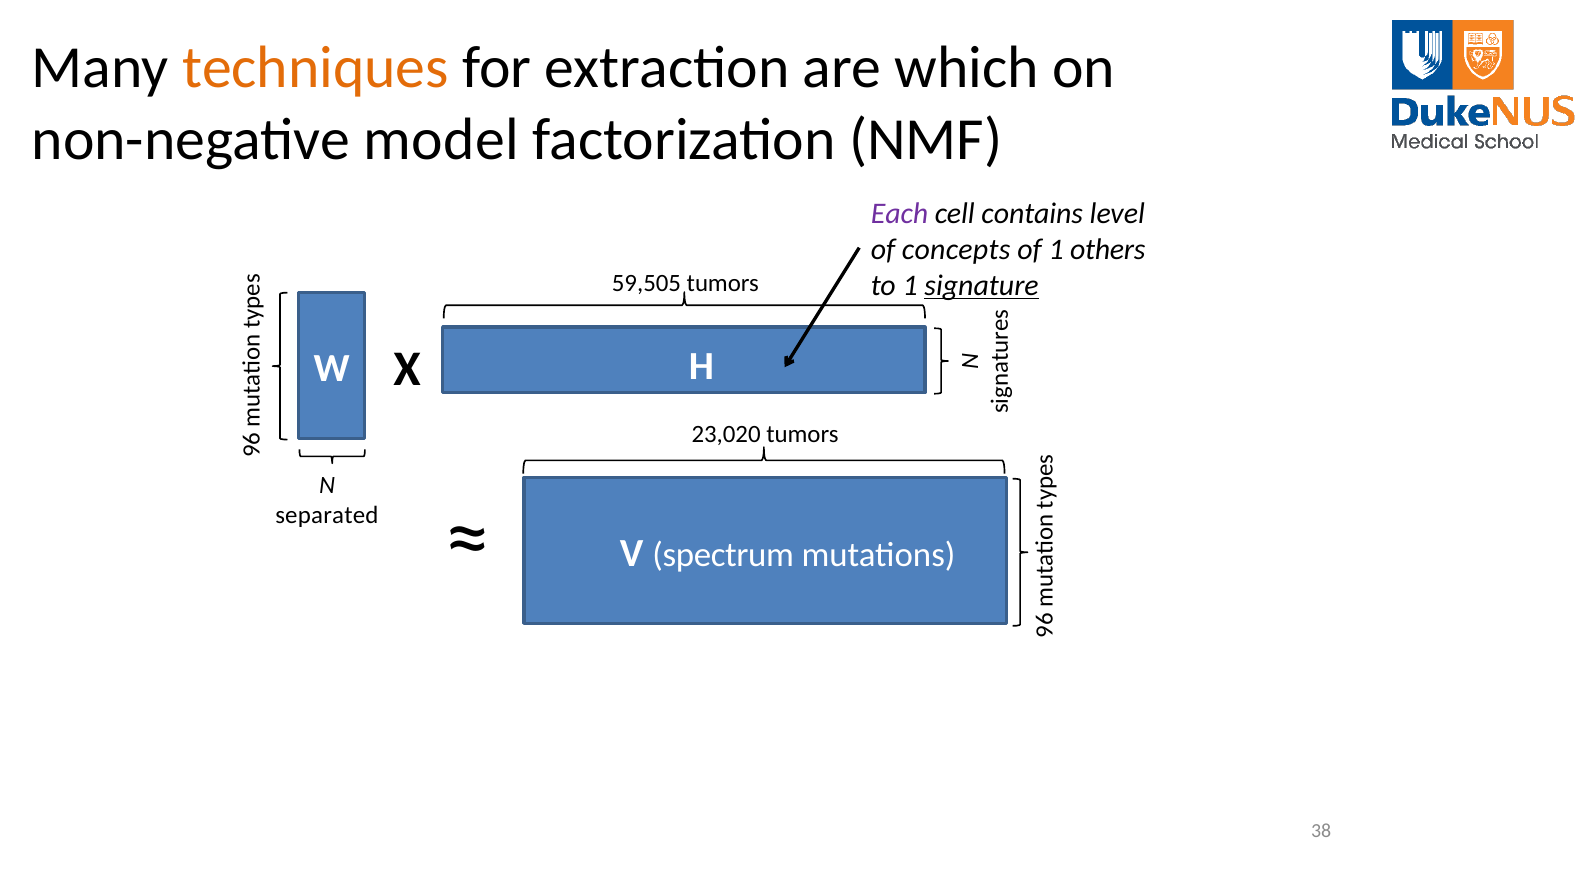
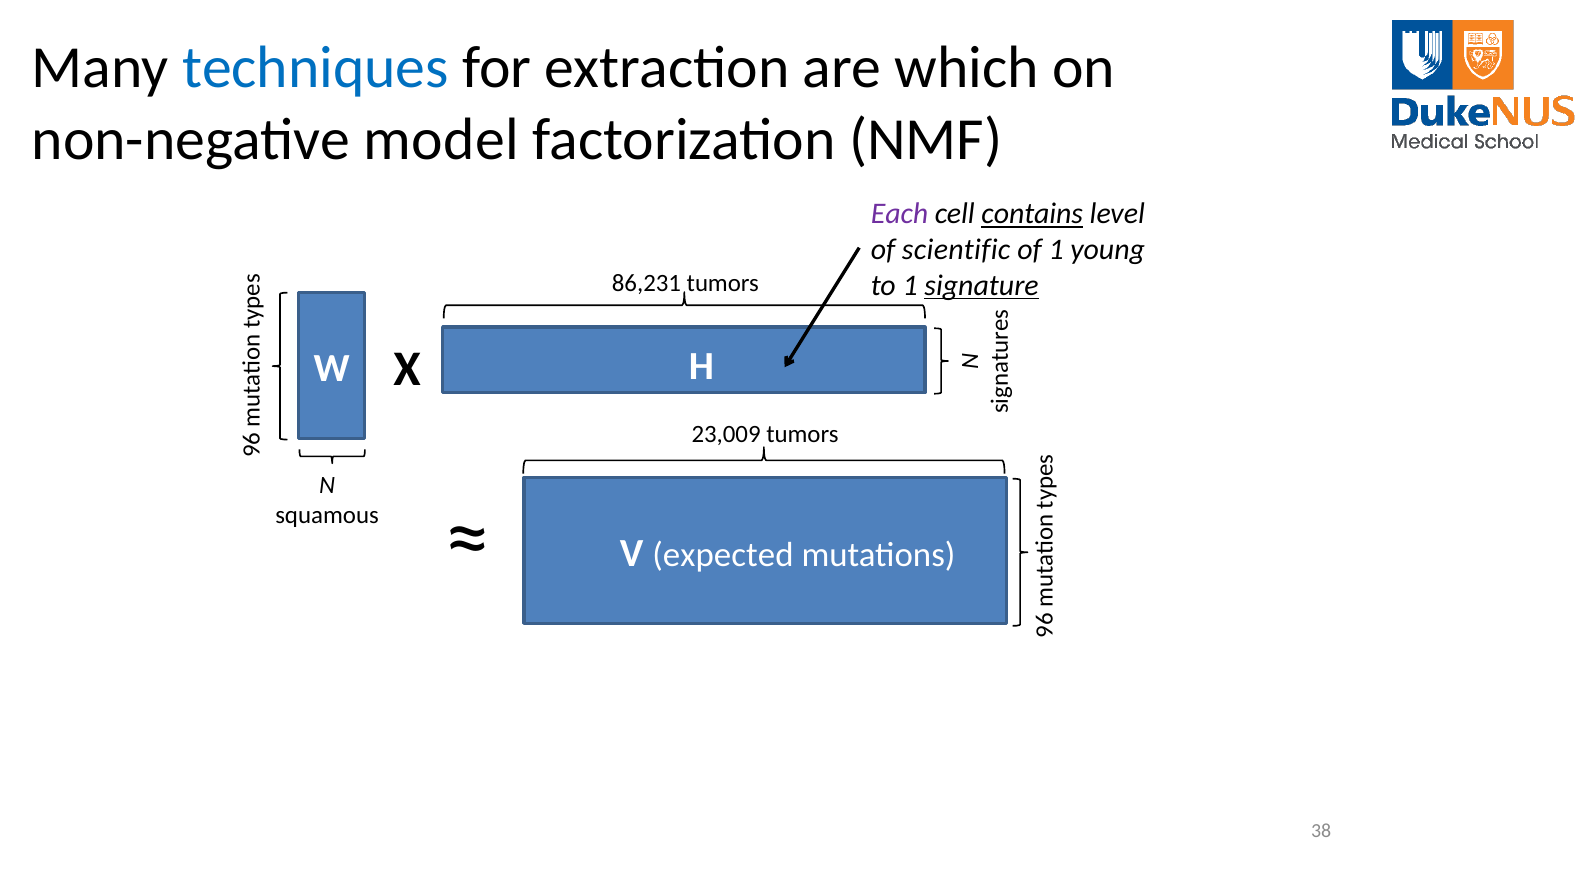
techniques colour: orange -> blue
contains underline: none -> present
concepts: concepts -> scientific
others: others -> young
59,505: 59,505 -> 86,231
23,020: 23,020 -> 23,009
separated: separated -> squamous
spectrum: spectrum -> expected
